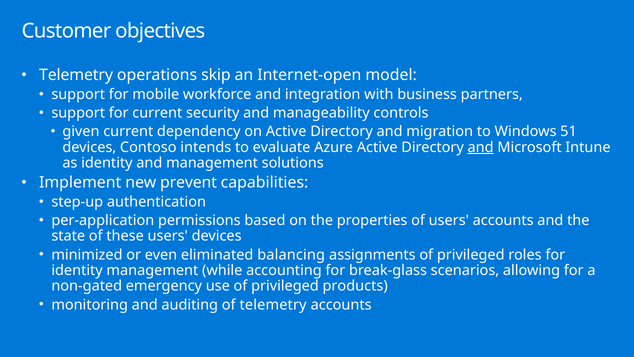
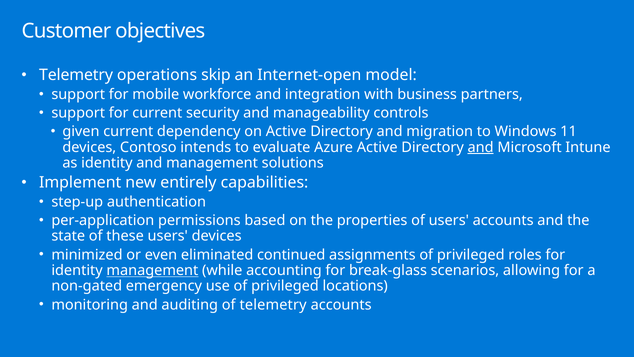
51: 51 -> 11
prevent: prevent -> entirely
balancing: balancing -> continued
management at (152, 270) underline: none -> present
products: products -> locations
